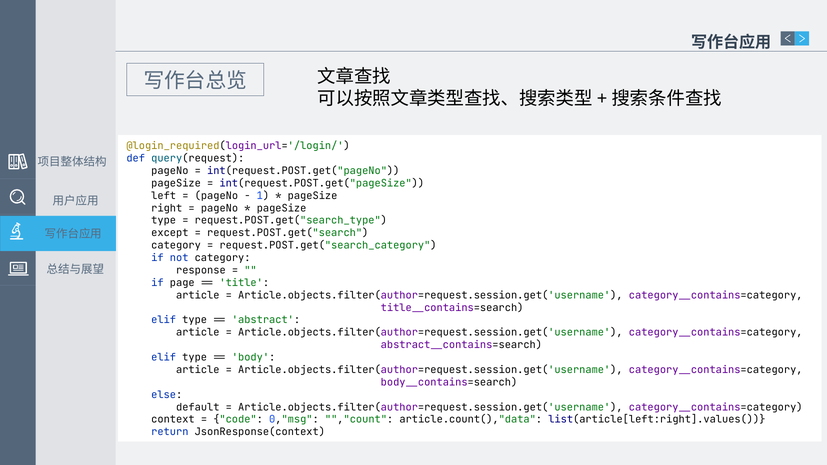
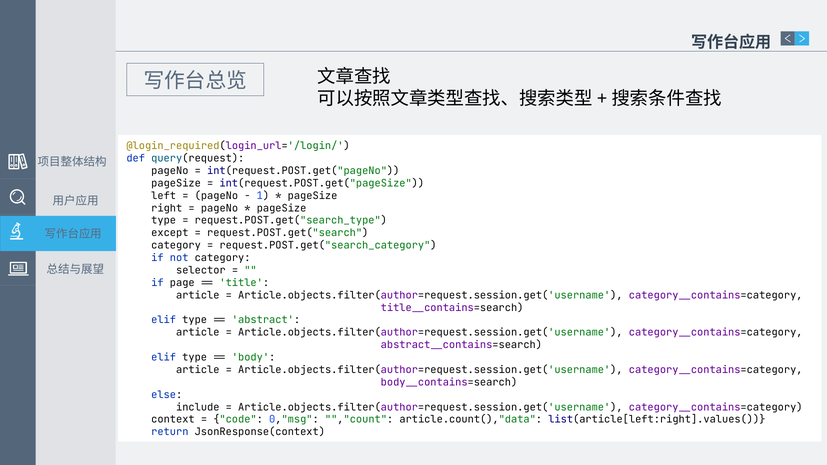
response: response -> selector
default: default -> include
